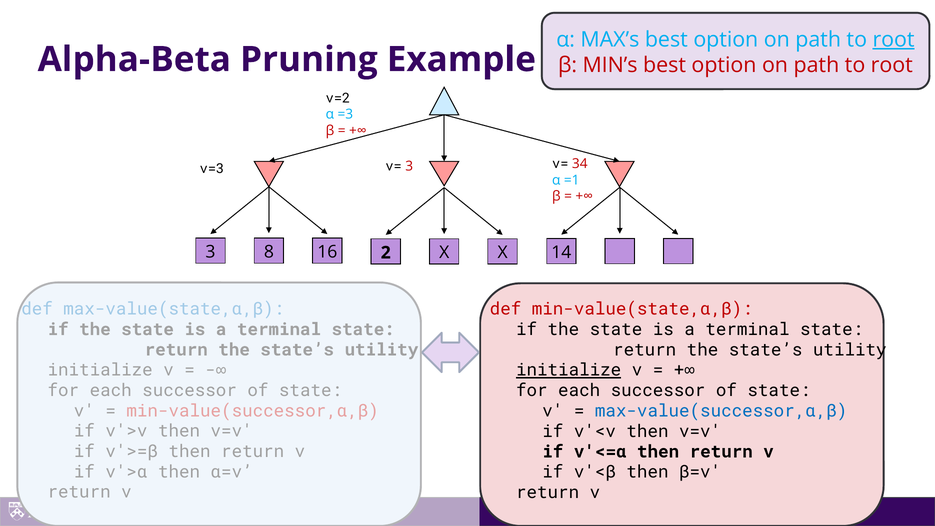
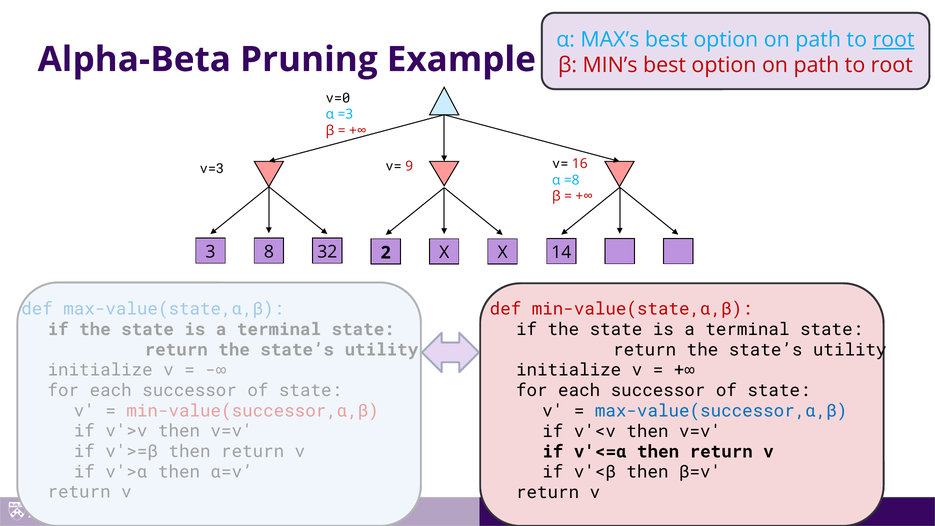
v=2: v=2 -> v=0
34: 34 -> 16
v= 3: 3 -> 9
=1: =1 -> =8
16: 16 -> 32
initialize at (569, 370) underline: present -> none
